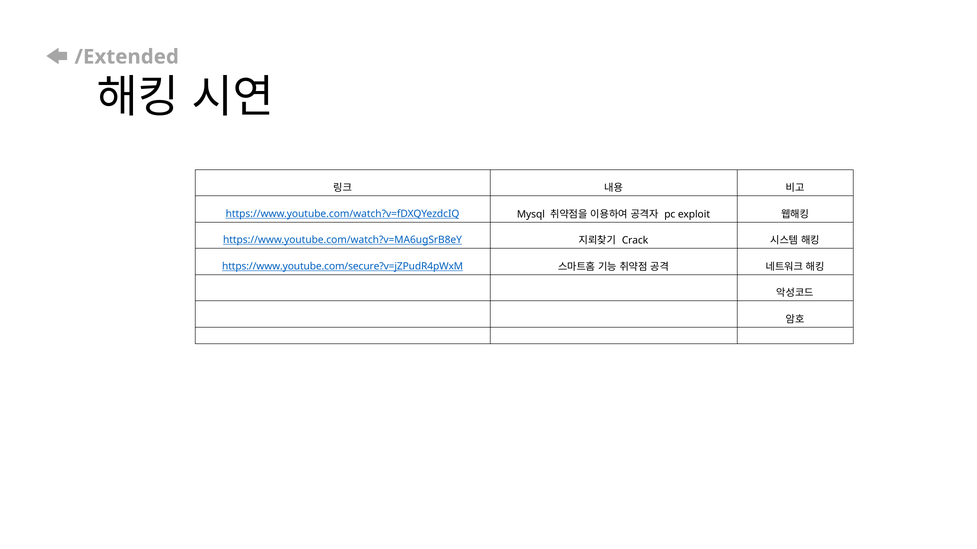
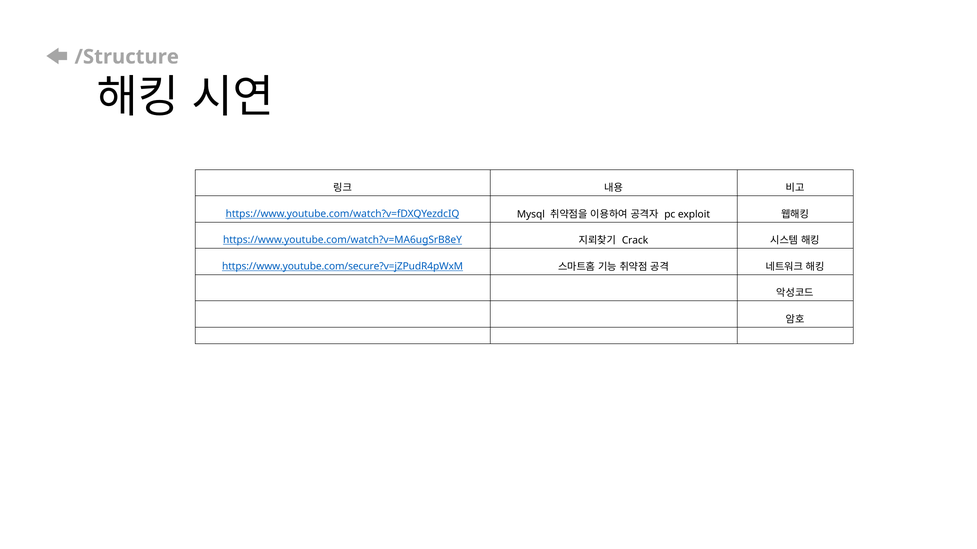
/Extended: /Extended -> /Structure
